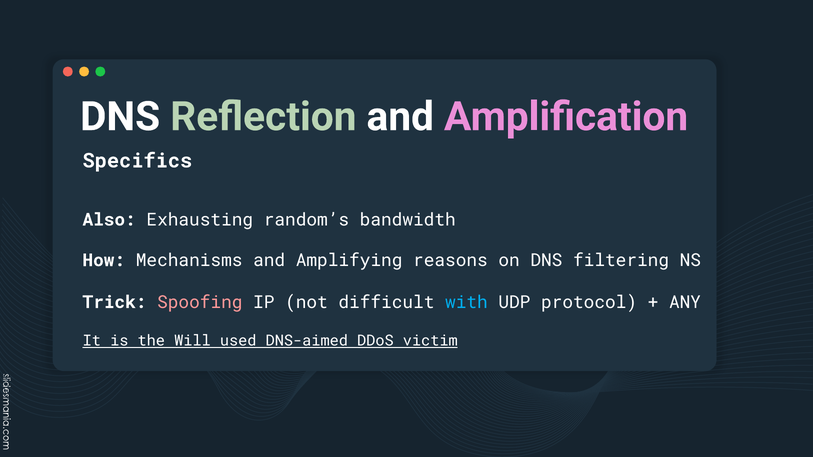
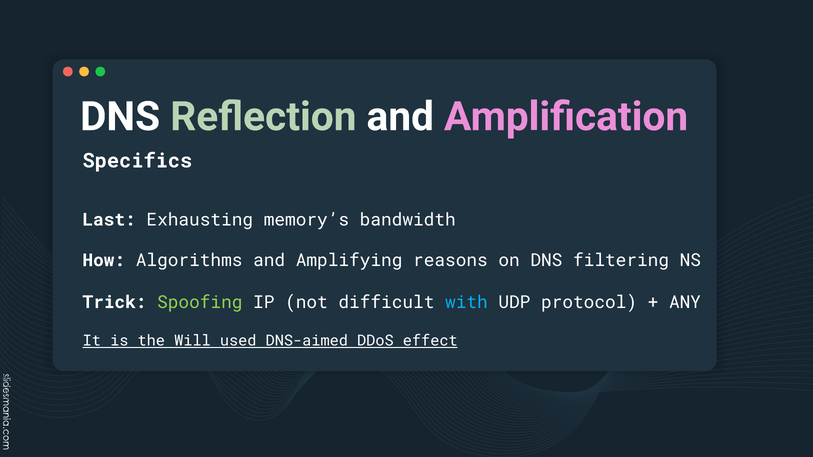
Also: Also -> Last
random’s: random’s -> memory’s
Mechanisms: Mechanisms -> Algorithms
Spoofing colour: pink -> light green
victim: victim -> effect
